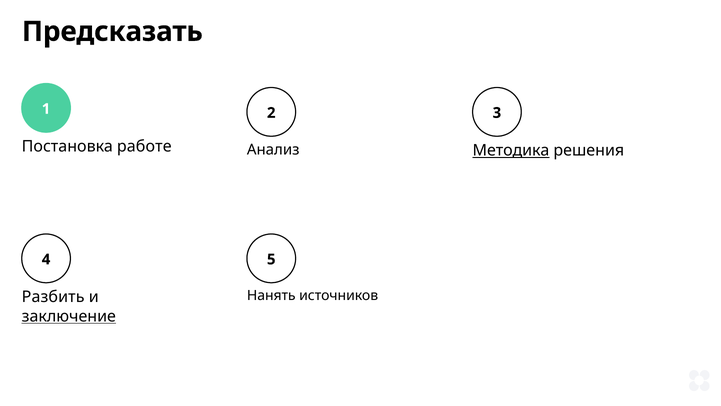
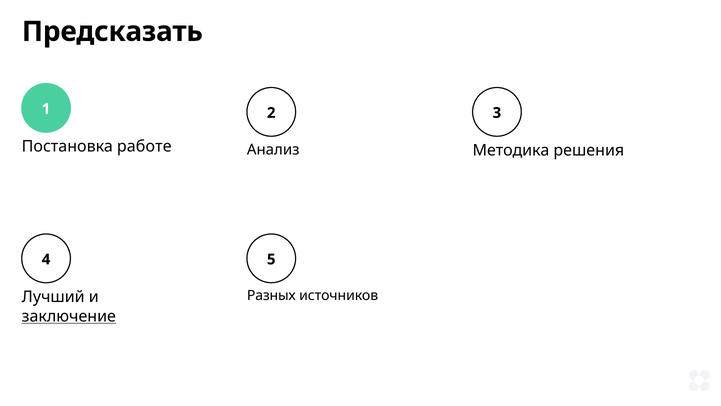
Методика underline: present -> none
Нанять: Нанять -> Разных
Разбить: Разбить -> Лучший
